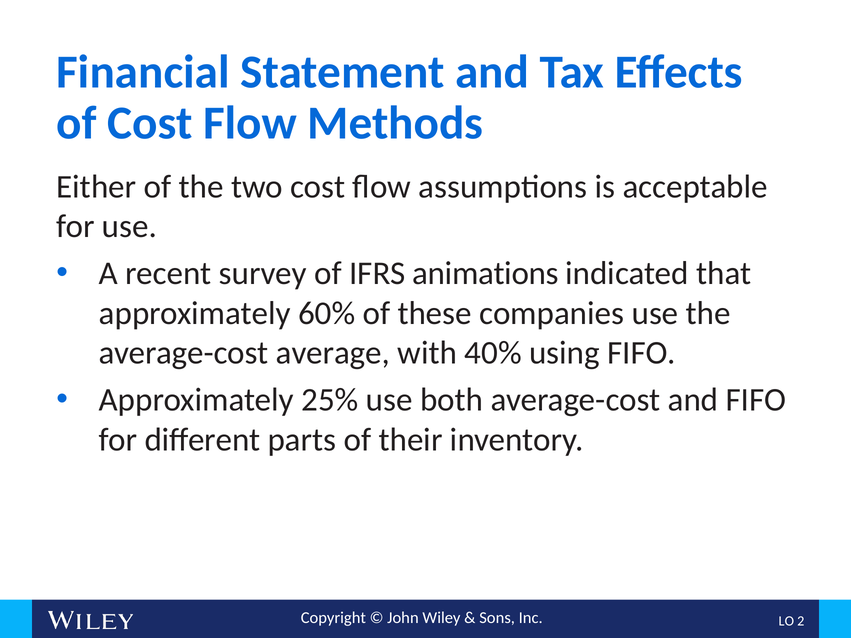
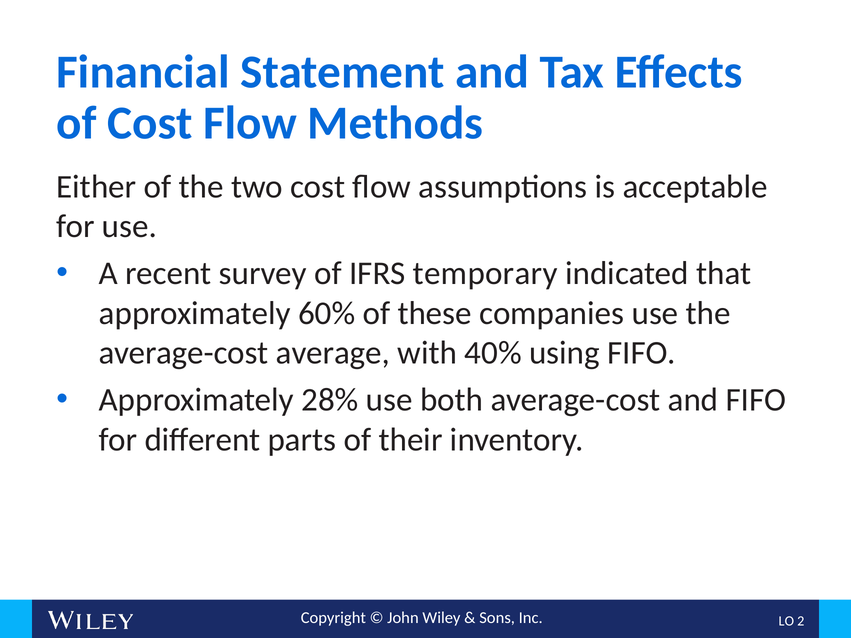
animations: animations -> temporary
25%: 25% -> 28%
